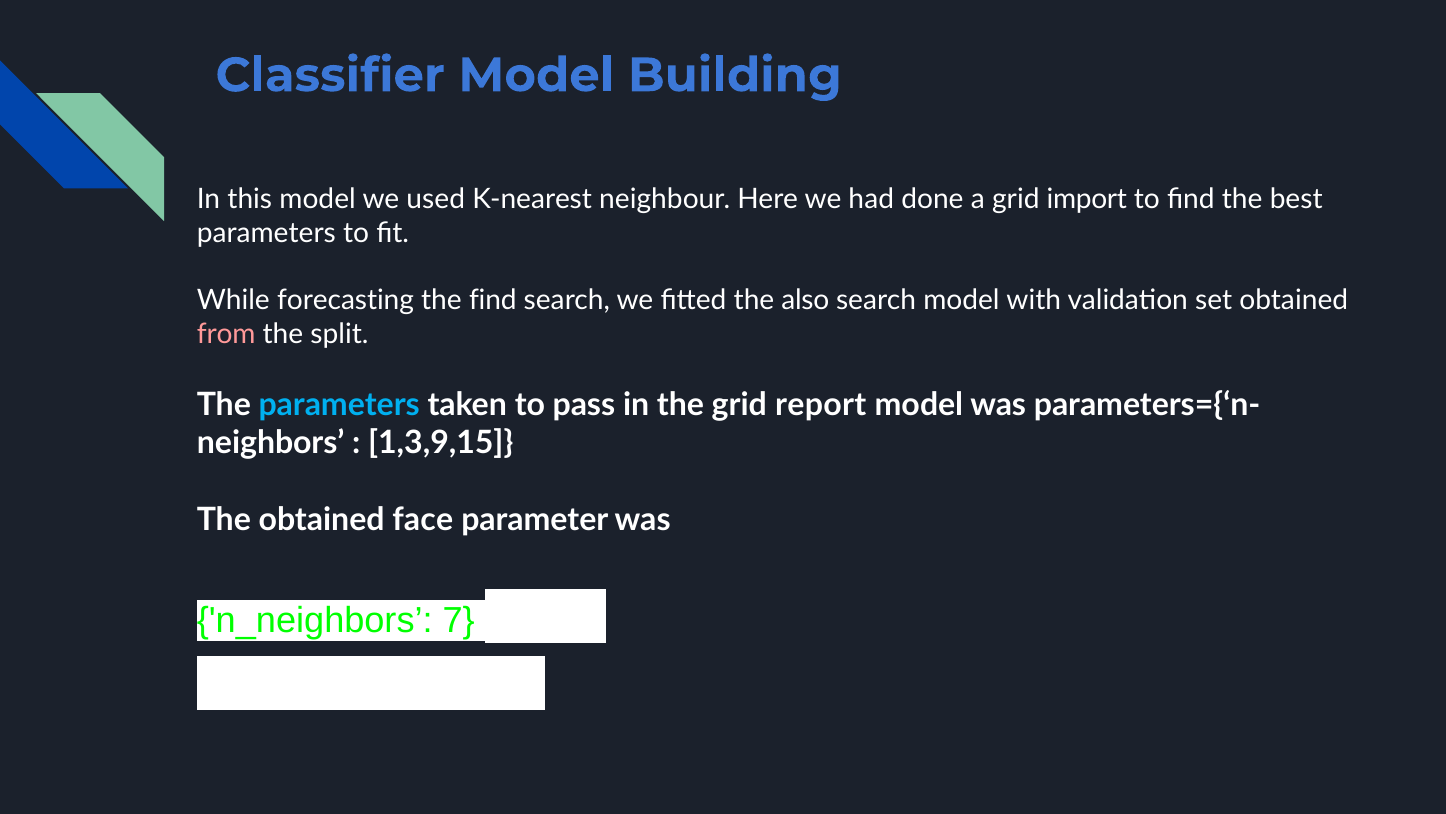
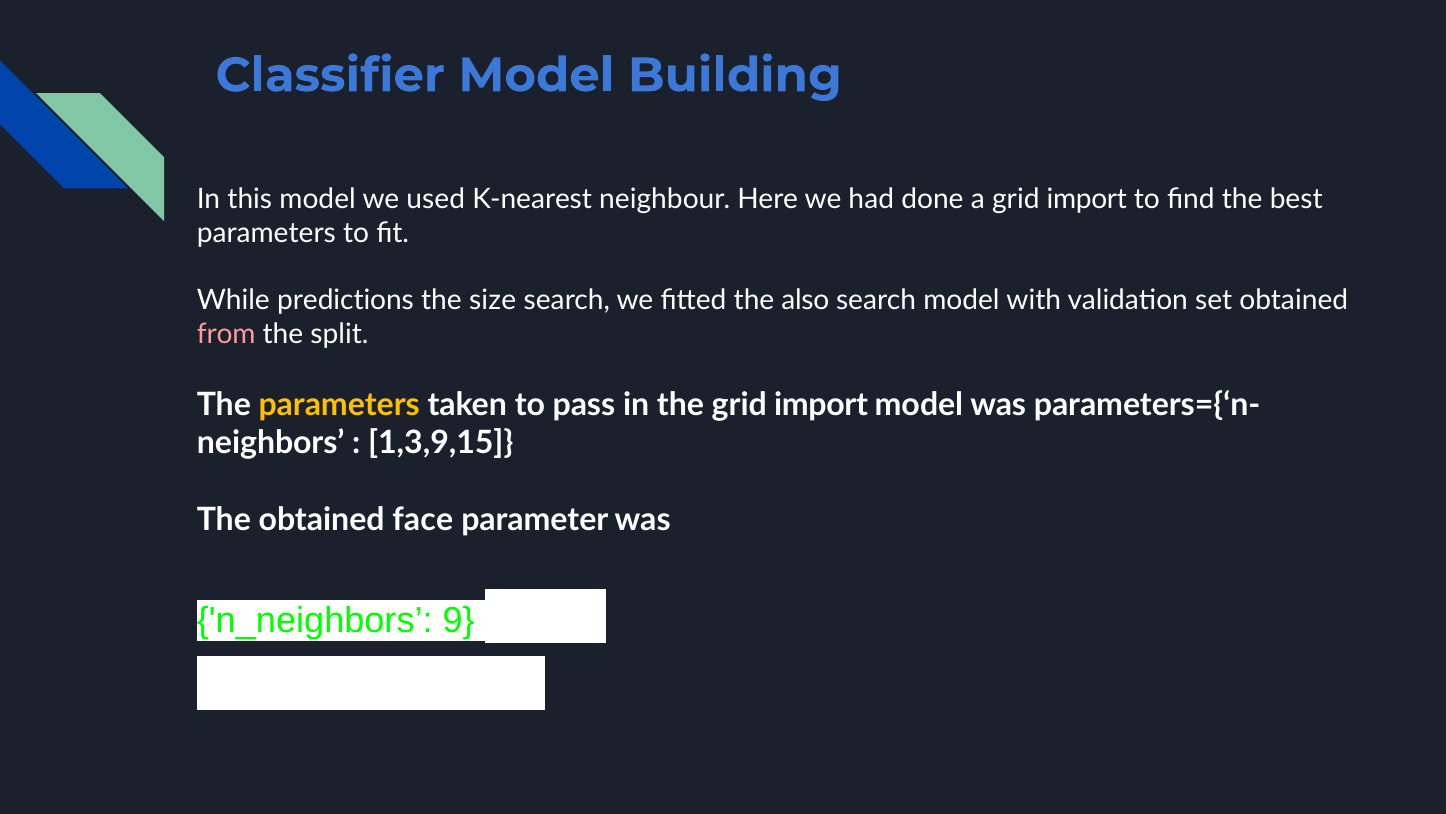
forecasting: forecasting -> predictions
the find: find -> size
parameters at (339, 404) colour: light blue -> yellow
the grid report: report -> import
7: 7 -> 9
